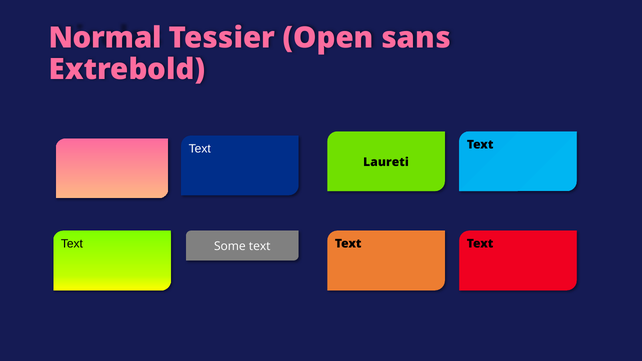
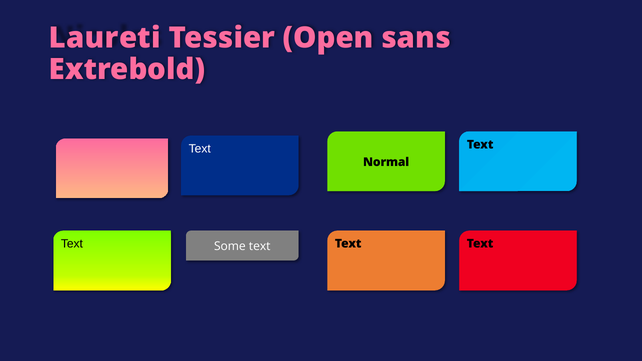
Normal: Normal -> Laureti
Laureti: Laureti -> Normal
